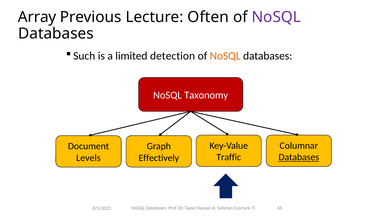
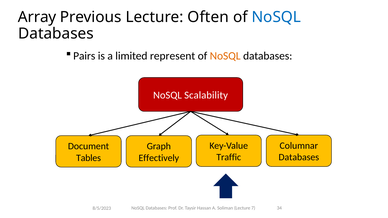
NoSQL at (276, 17) colour: purple -> blue
Such: Such -> Pairs
detection: detection -> represent
Taxonomy: Taxonomy -> Scalability
Databases at (299, 157) underline: present -> none
Levels: Levels -> Tables
